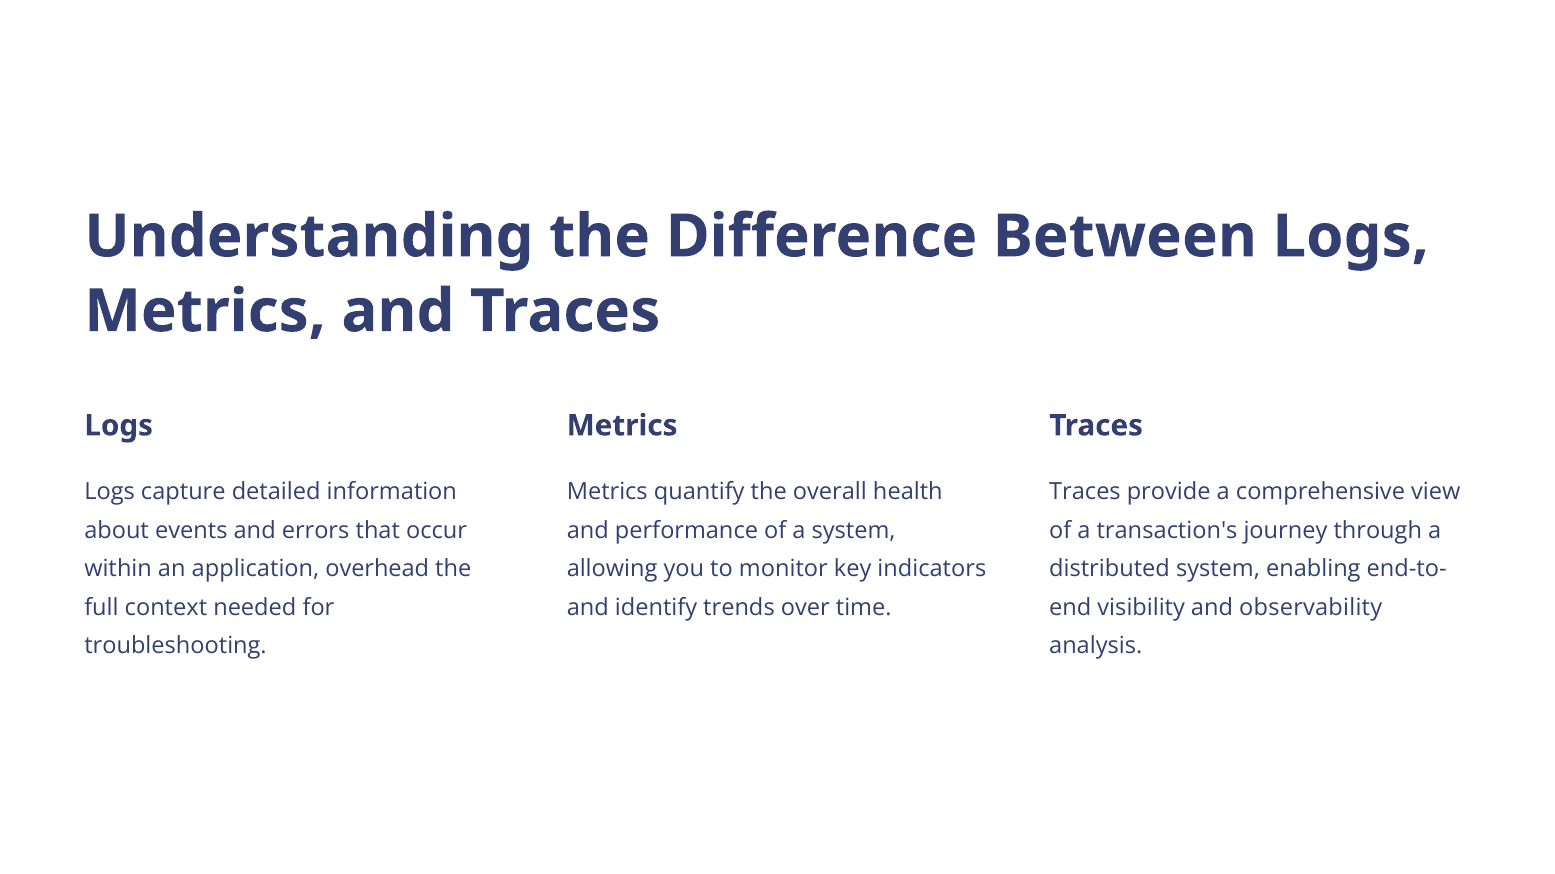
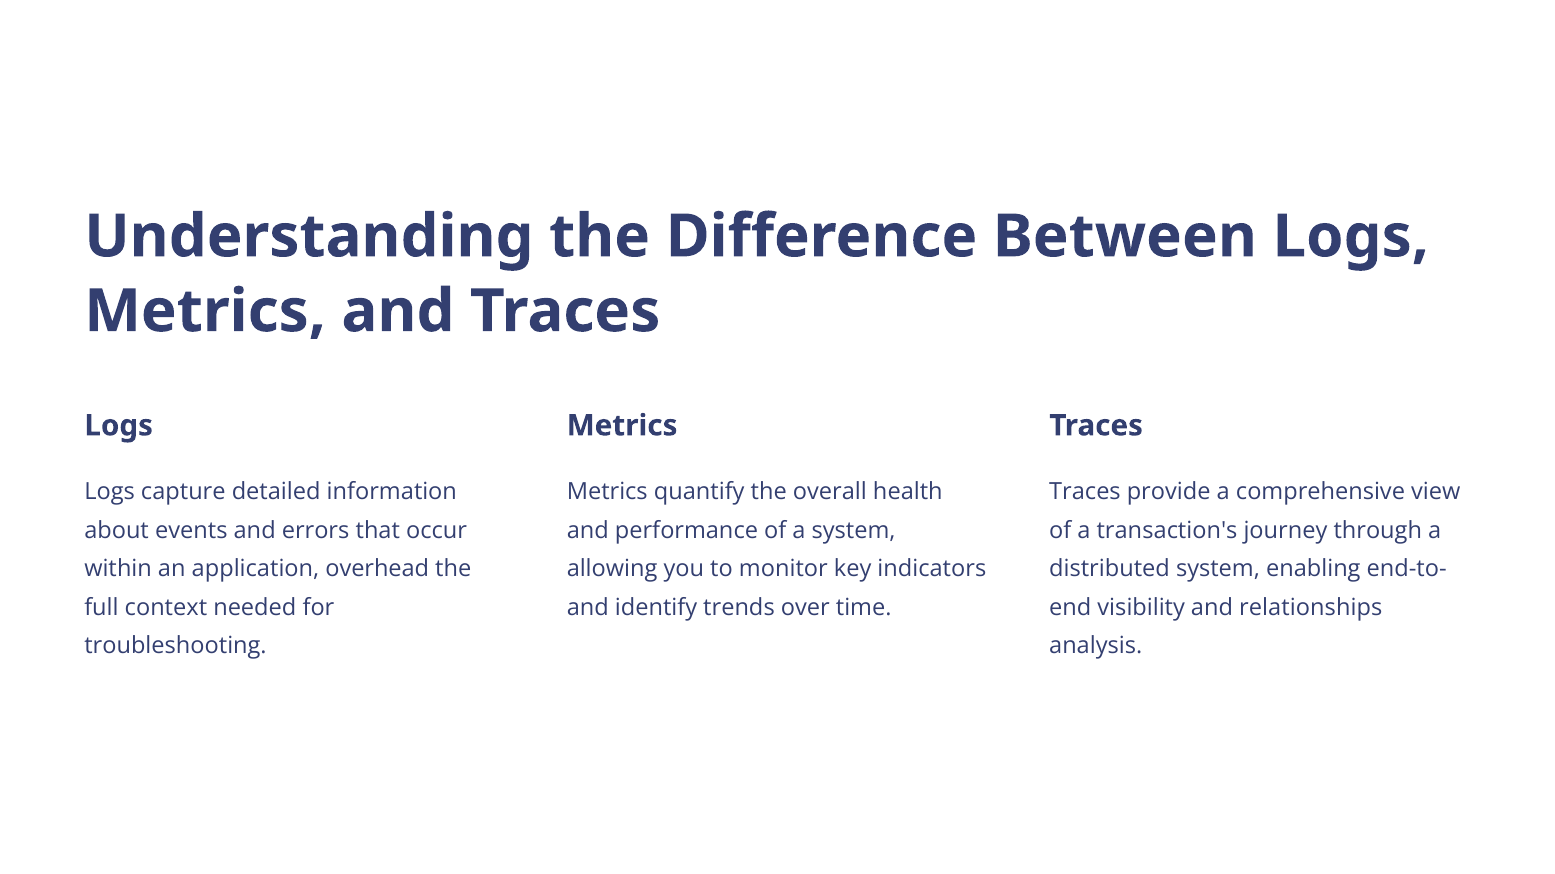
observability: observability -> relationships
